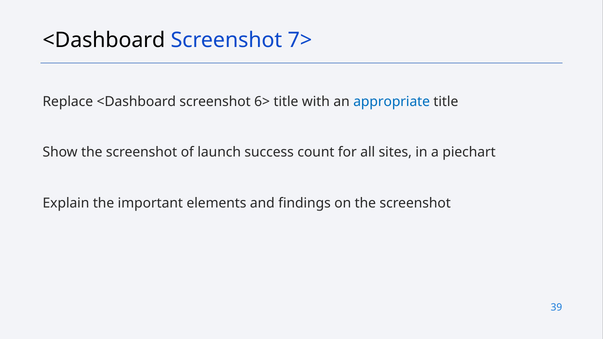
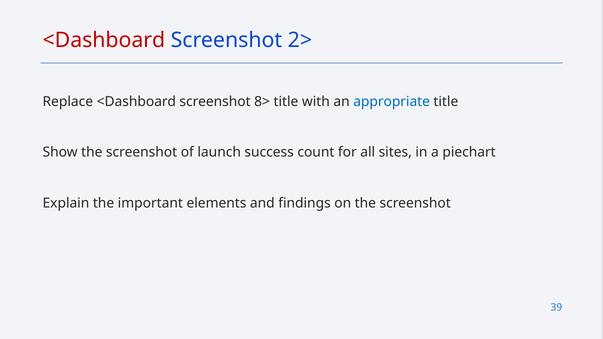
<Dashboard at (104, 40) colour: black -> red
7>: 7> -> 2>
6>: 6> -> 8>
